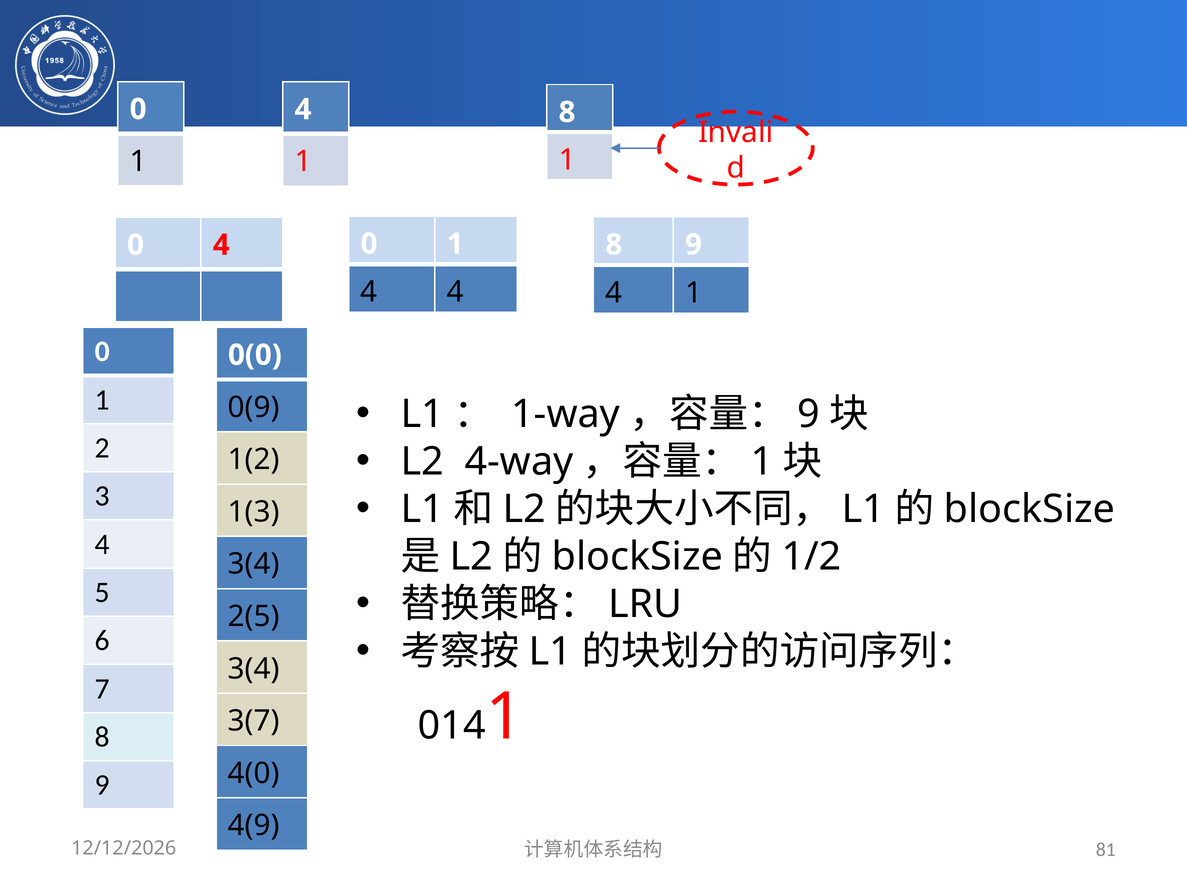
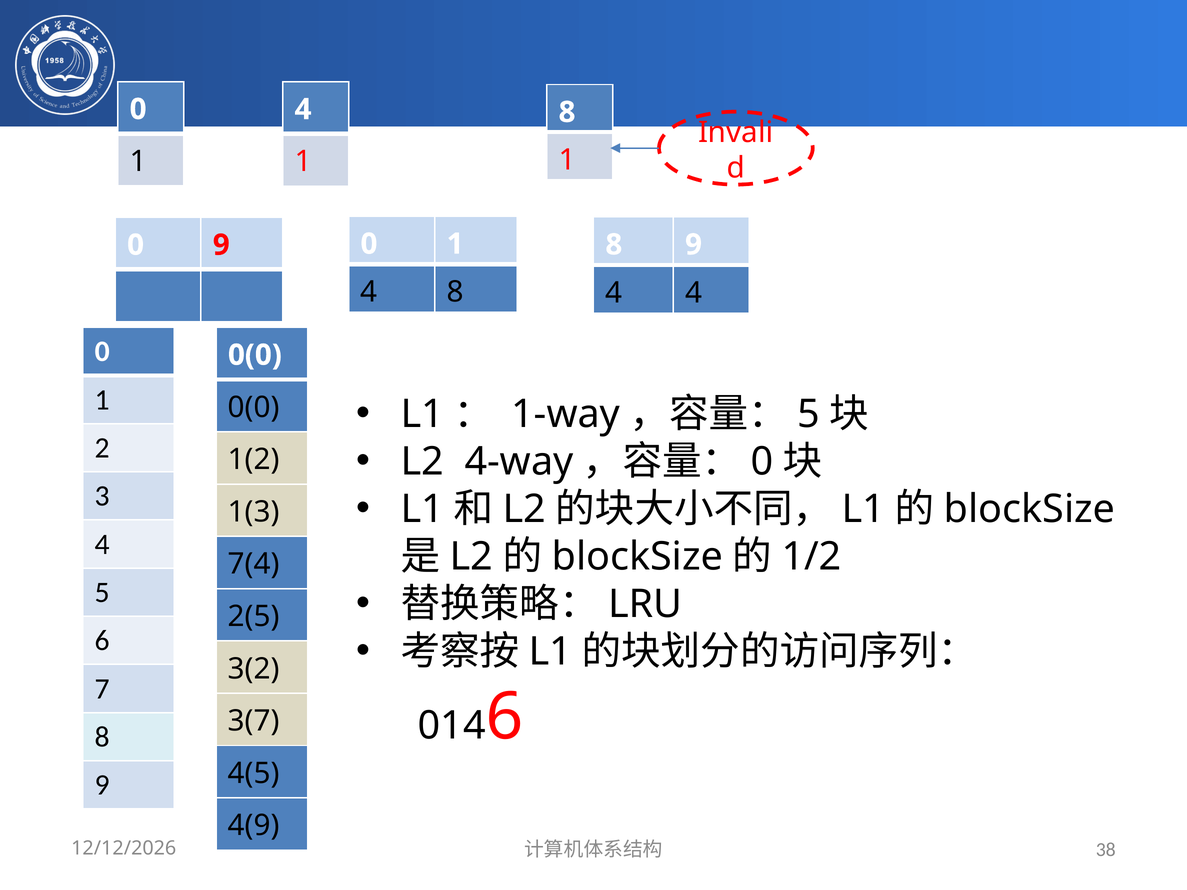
0 4: 4 -> 9
4 4: 4 -> 8
1 at (694, 293): 1 -> 4
9 at (809, 414): 9 -> 5
0(9 at (254, 407): 0(9 -> 0(0
1 at (762, 462): 1 -> 0
3(4 at (254, 564): 3(4 -> 7(4
3(4 at (254, 669): 3(4 -> 3(2
1 at (505, 717): 1 -> 6
4(0: 4(0 -> 4(5
81: 81 -> 38
